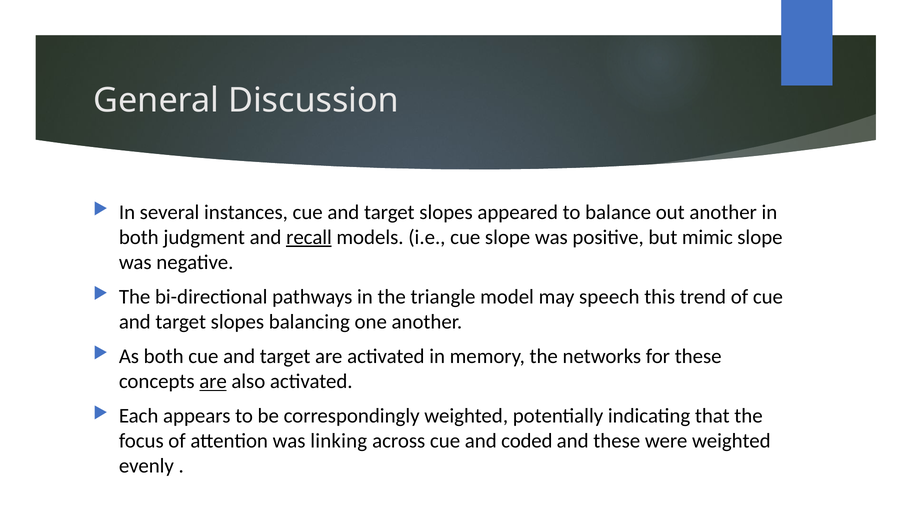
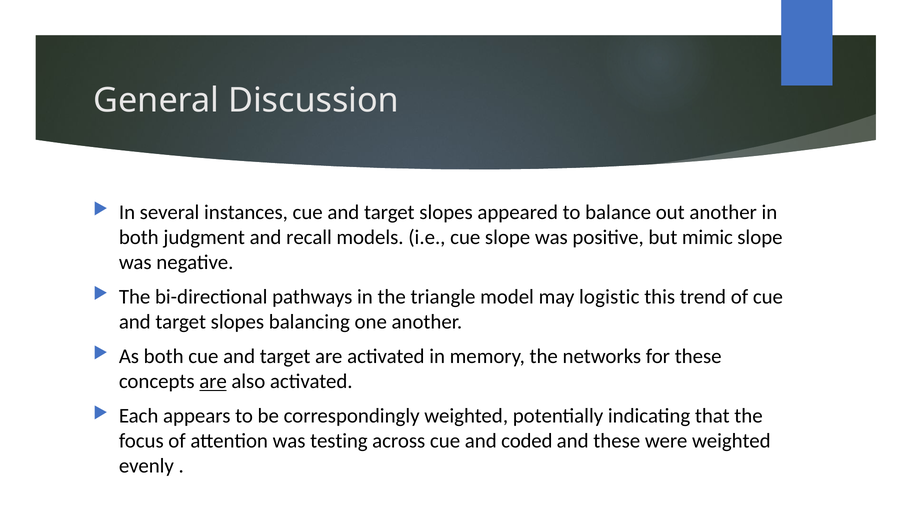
recall underline: present -> none
speech: speech -> logistic
linking: linking -> testing
